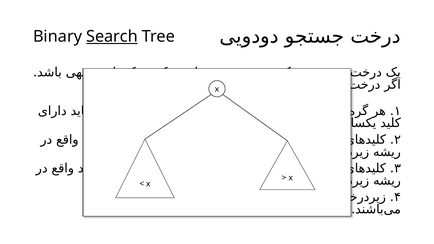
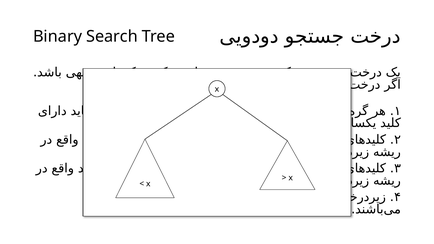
Search underline: present -> none
